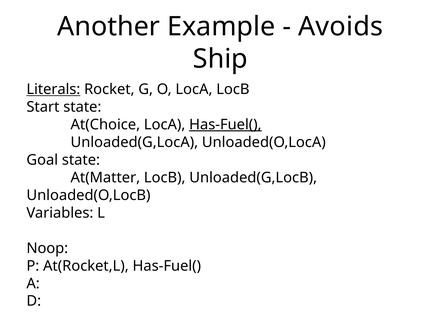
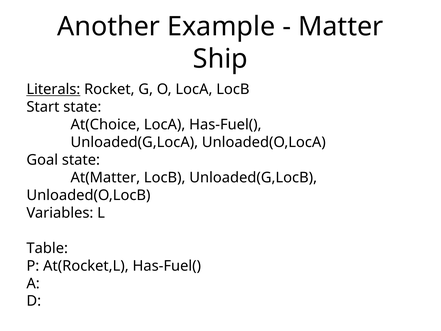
Avoids: Avoids -> Matter
Has-Fuel( at (225, 125) underline: present -> none
Noop: Noop -> Table
